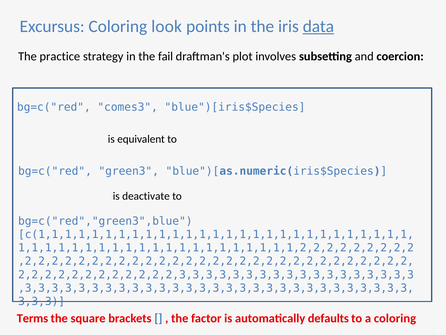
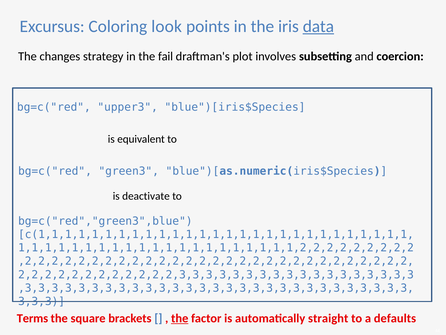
practice: practice -> changes
comes3: comes3 -> upper3
the at (180, 318) underline: none -> present
defaults: defaults -> straight
a coloring: coloring -> defaults
